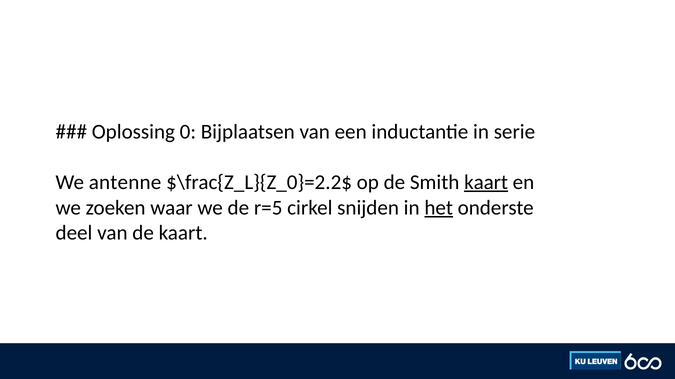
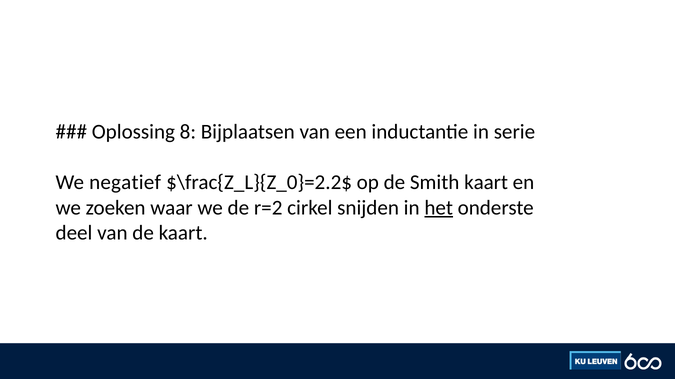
0: 0 -> 8
antenne: antenne -> negatief
kaart at (486, 183) underline: present -> none
r=5: r=5 -> r=2
